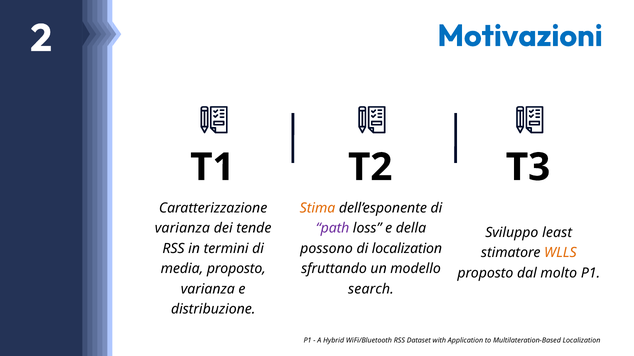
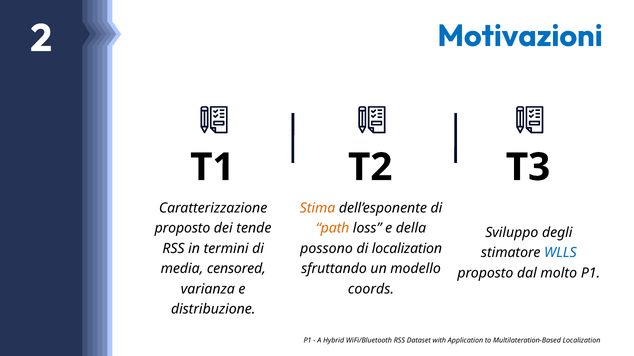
varianza at (182, 229): varianza -> proposto
path colour: purple -> orange
least: least -> degli
WLLS colour: orange -> blue
media proposto: proposto -> censored
search: search -> coords
